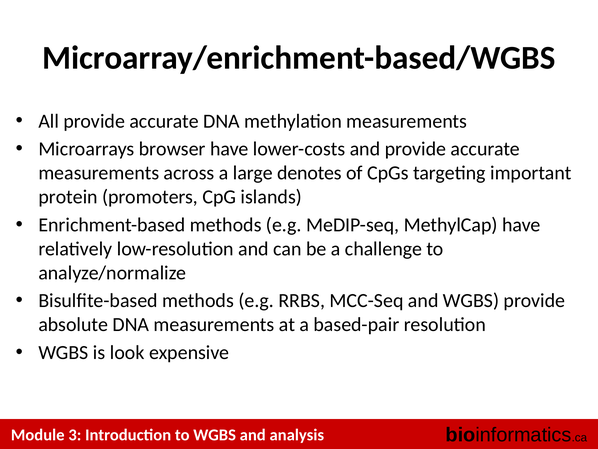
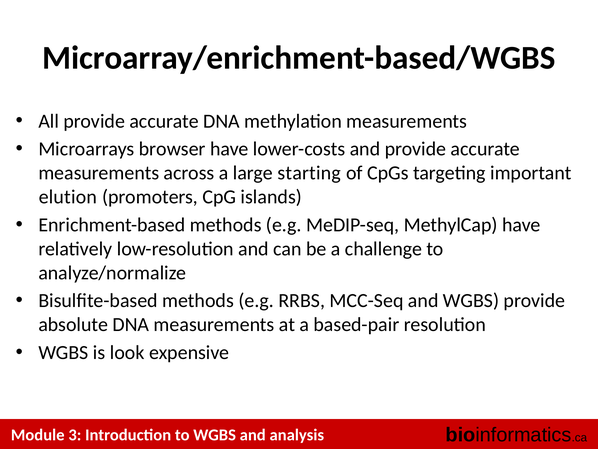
denotes: denotes -> starting
protein: protein -> elution
